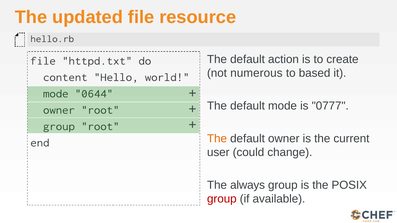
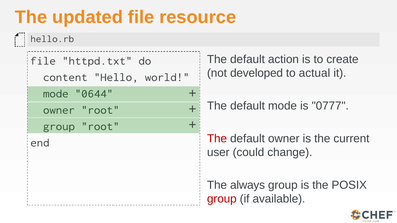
numerous: numerous -> developed
based: based -> actual
The at (217, 139) colour: orange -> red
